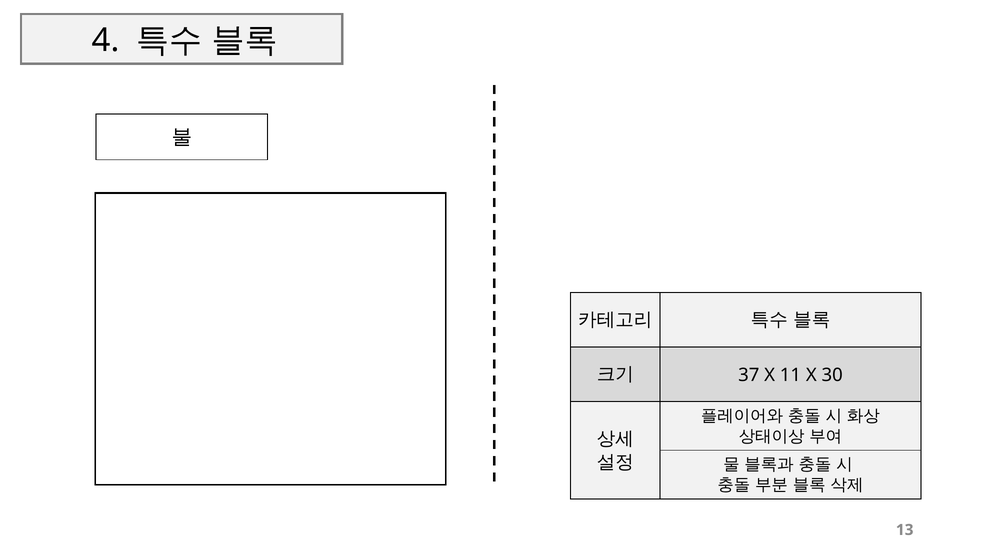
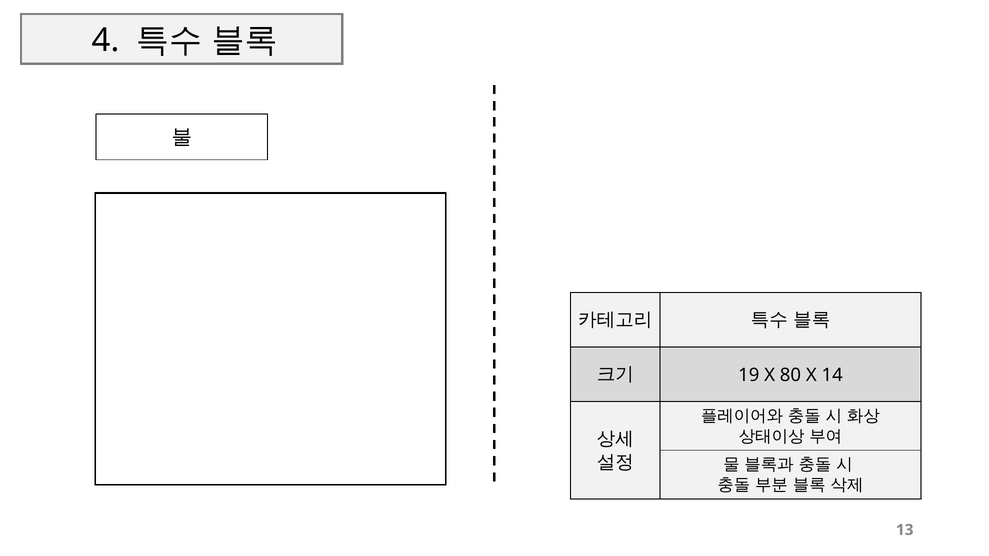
37: 37 -> 19
11: 11 -> 80
30: 30 -> 14
